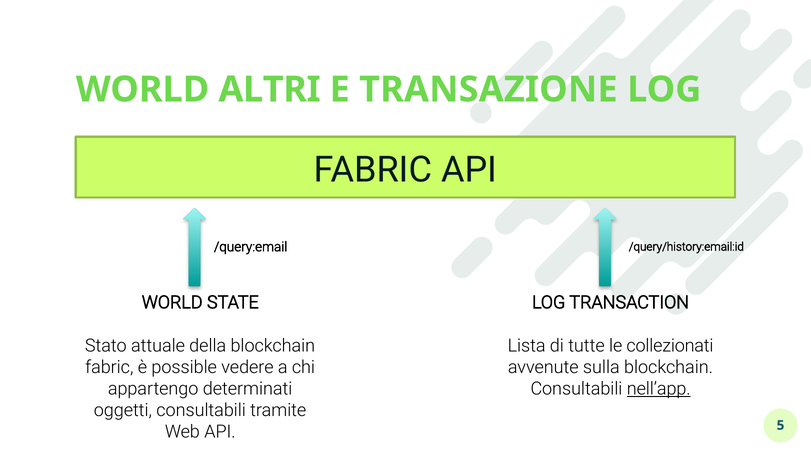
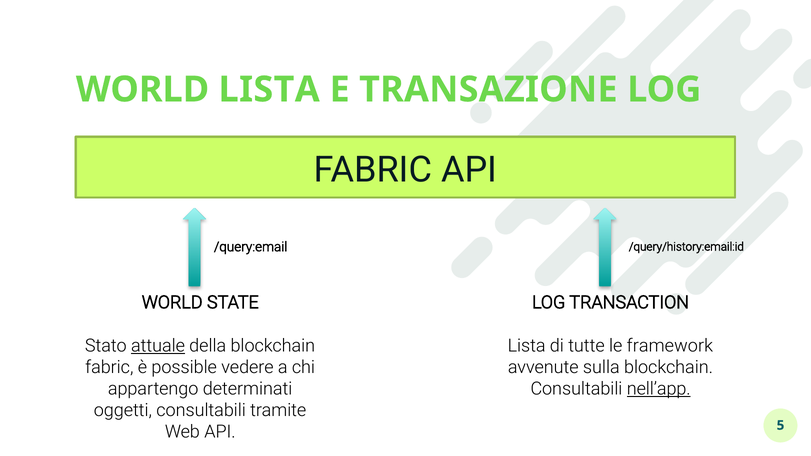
WORLD ALTRI: ALTRI -> LISTA
attuale underline: none -> present
collezionati: collezionati -> framework
